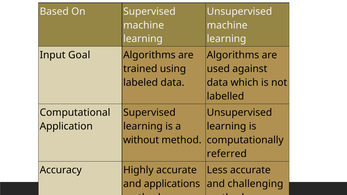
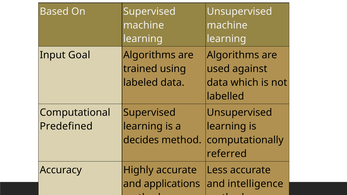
Application: Application -> Predefined
without: without -> decides
challenging: challenging -> intelligence
